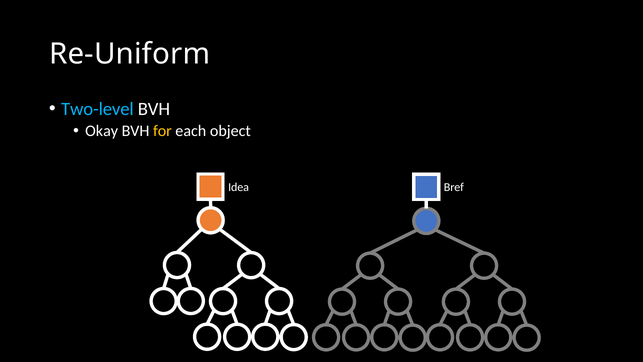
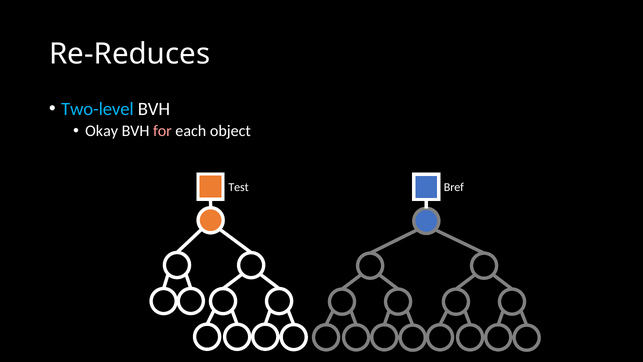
Re-Uniform: Re-Uniform -> Re-Reduces
for colour: yellow -> pink
Idea: Idea -> Test
